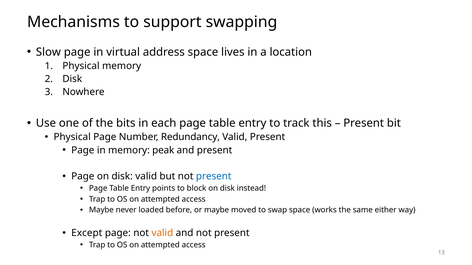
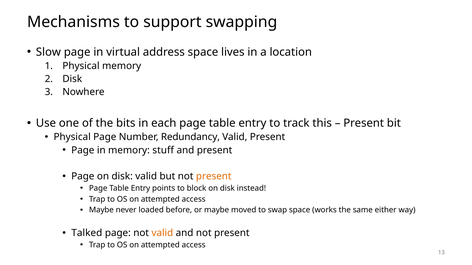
peak: peak -> stuff
present at (214, 177) colour: blue -> orange
Except: Except -> Talked
